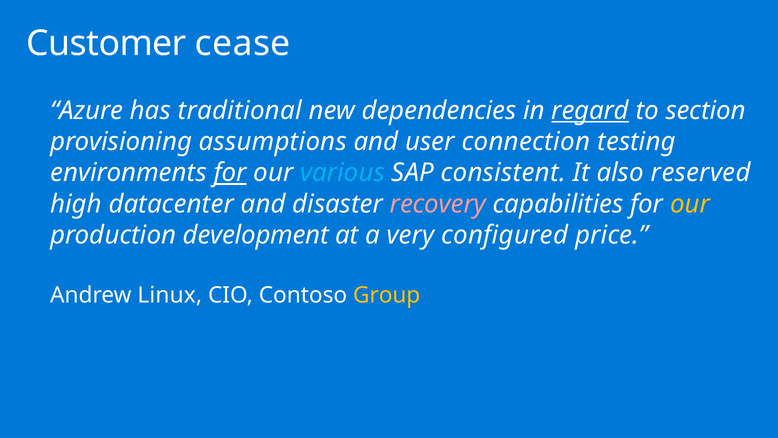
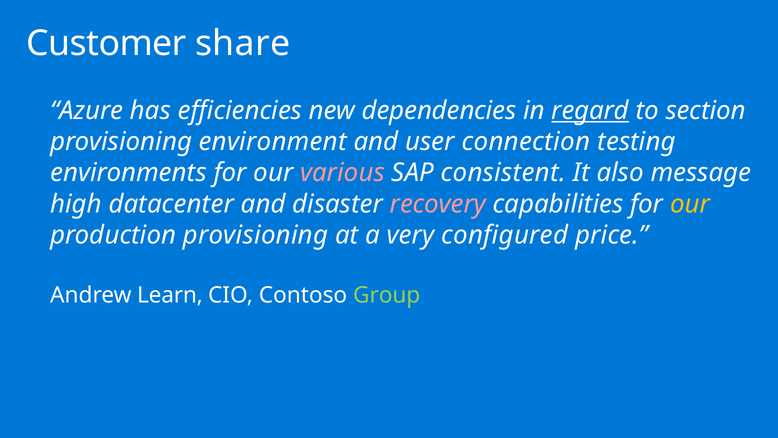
cease: cease -> share
traditional: traditional -> efficiencies
assumptions: assumptions -> environment
for at (230, 173) underline: present -> none
various colour: light blue -> pink
reserved: reserved -> message
production development: development -> provisioning
Linux: Linux -> Learn
Group colour: yellow -> light green
